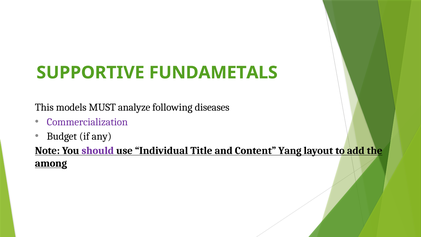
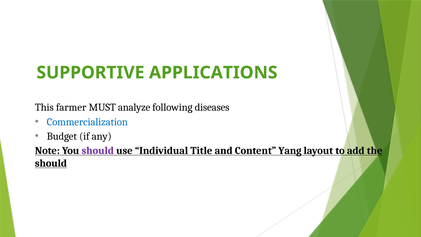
FUNDAMETALS: FUNDAMETALS -> APPLICATIONS
models: models -> farmer
Commercialization colour: purple -> blue
among at (51, 163): among -> should
